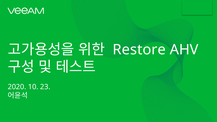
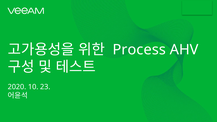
Restore: Restore -> Process
